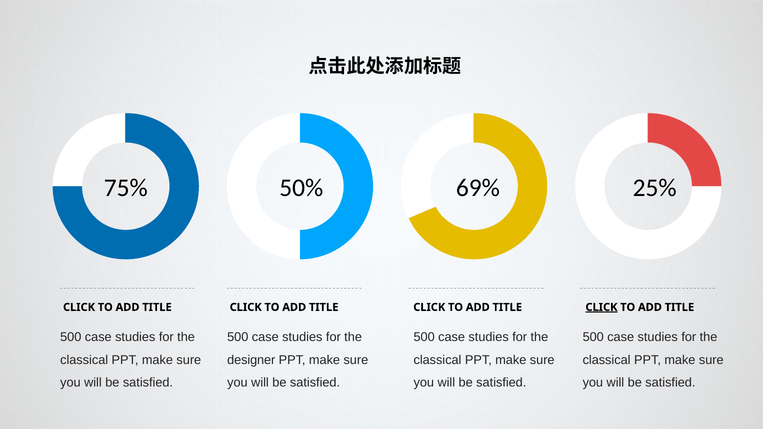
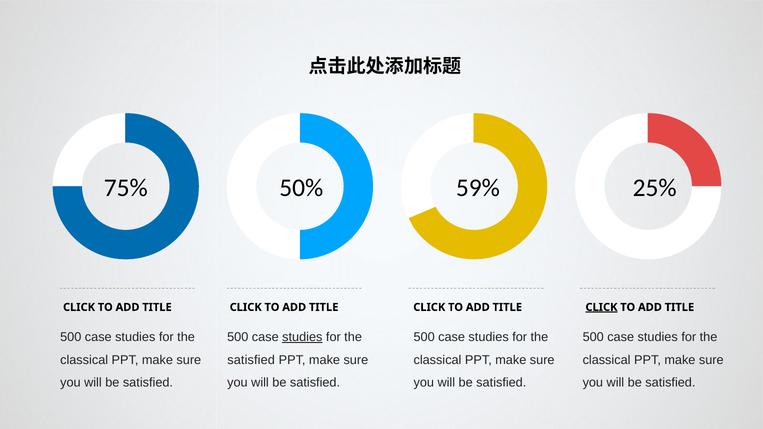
69%: 69% -> 59%
studies at (302, 337) underline: none -> present
designer at (251, 360): designer -> satisfied
